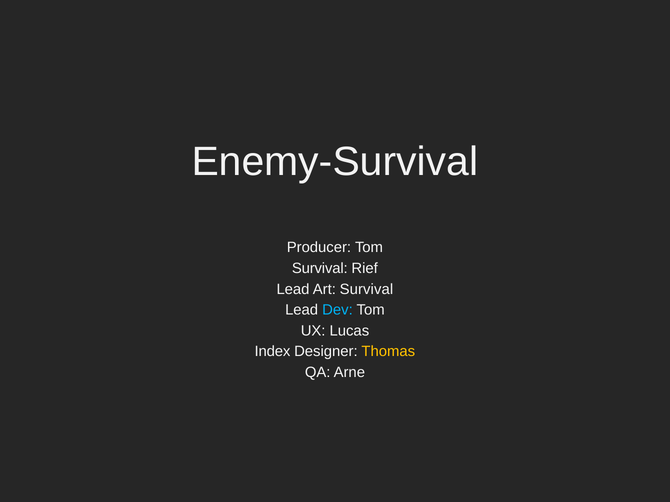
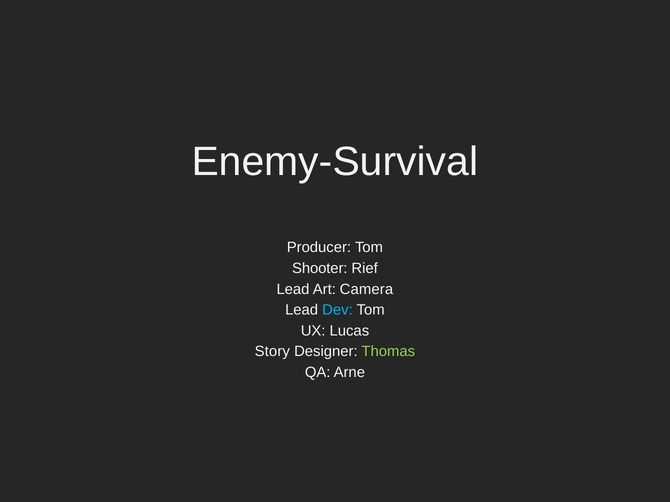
Survival at (320, 269): Survival -> Shooter
Art Survival: Survival -> Camera
Index: Index -> Story
Thomas colour: yellow -> light green
